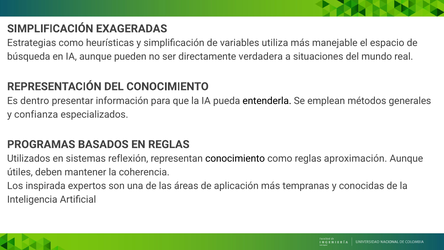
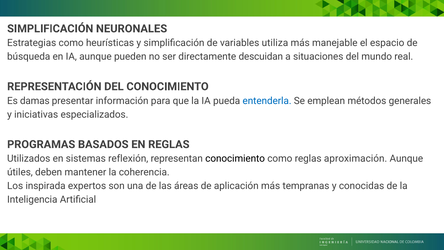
EXAGERADAS: EXAGERADAS -> NEURONALES
verdadera: verdadera -> descuidan
dentro: dentro -> damas
entenderla colour: black -> blue
confianza: confianza -> iniciativas
